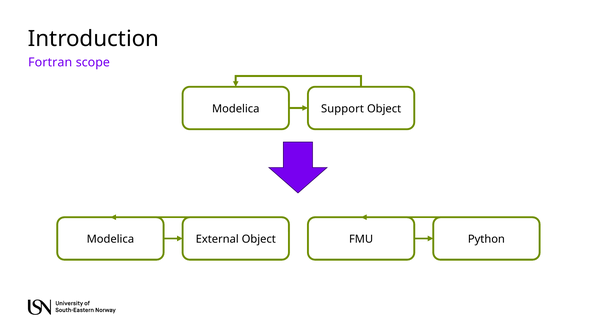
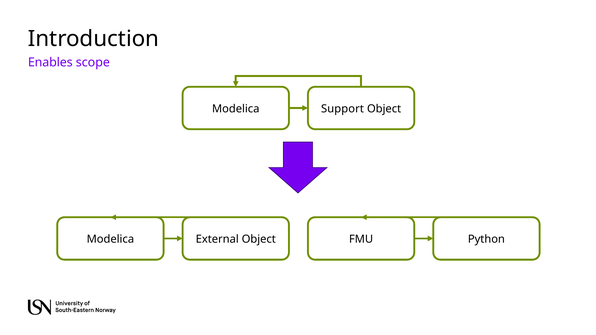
Fortran: Fortran -> Enables
